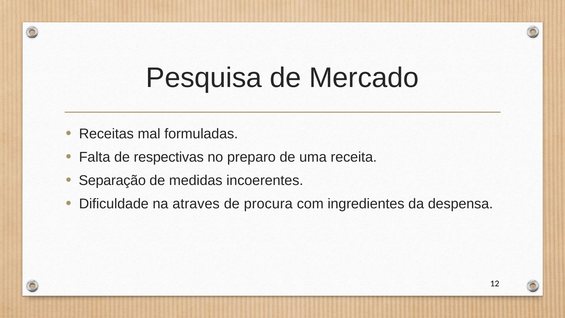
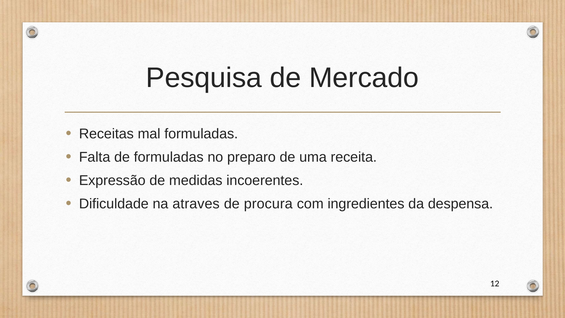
de respectivas: respectivas -> formuladas
Separação: Separação -> Expressão
